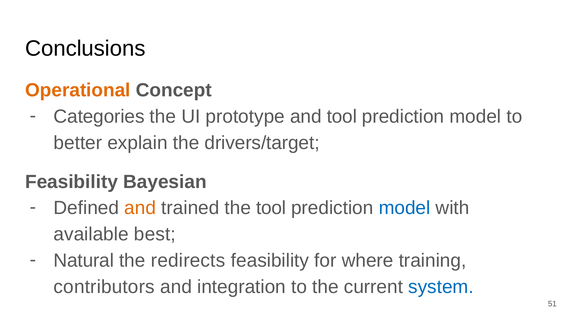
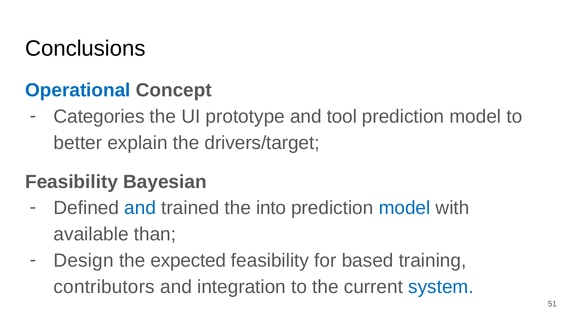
Operational colour: orange -> blue
and at (140, 208) colour: orange -> blue
the tool: tool -> into
best: best -> than
Natural: Natural -> Design
redirects: redirects -> expected
where: where -> based
